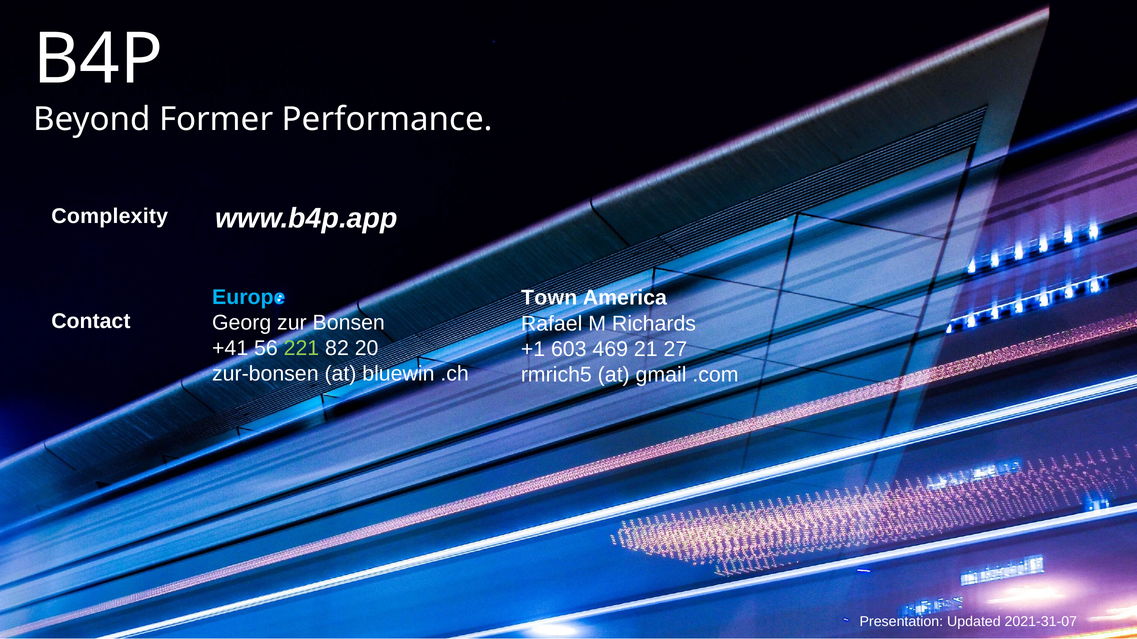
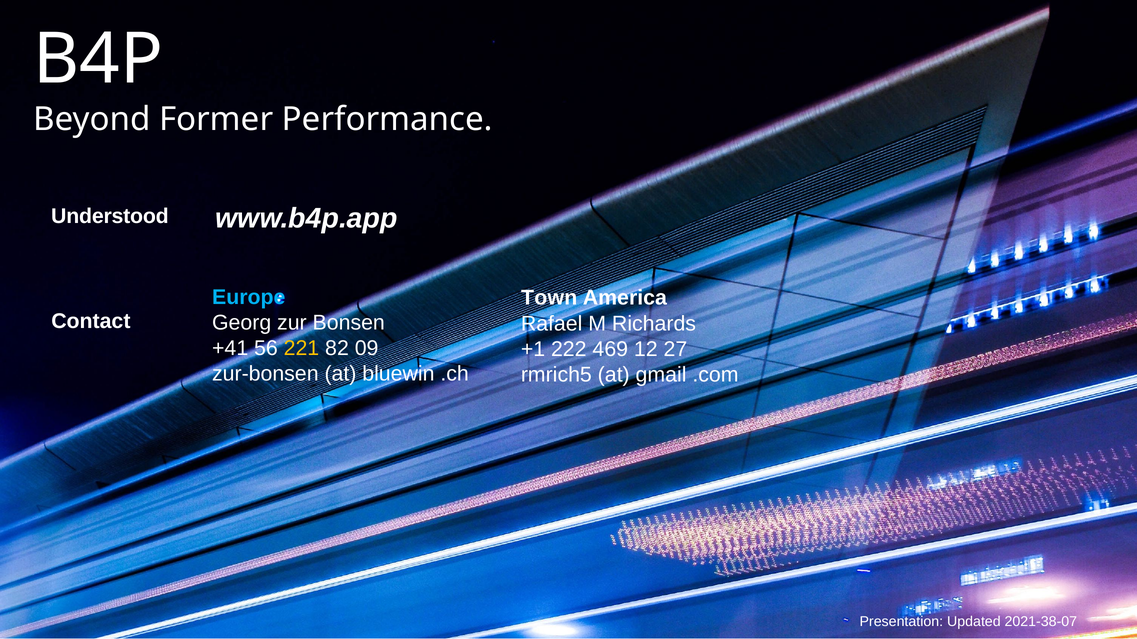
Complexity: Complexity -> Understood
221 colour: light green -> yellow
20: 20 -> 09
603: 603 -> 222
21: 21 -> 12
2021-31-07: 2021-31-07 -> 2021-38-07
